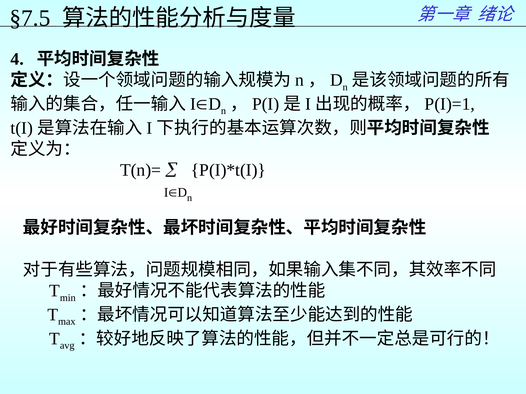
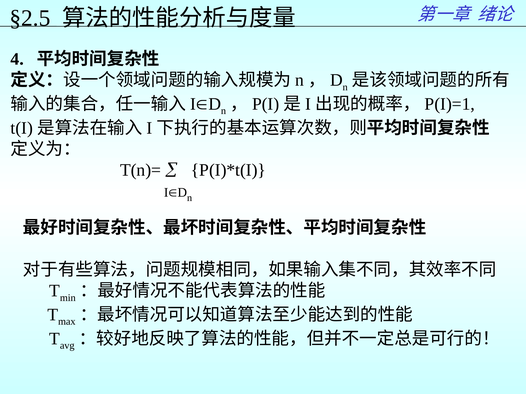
§7.5: §7.5 -> §2.5
